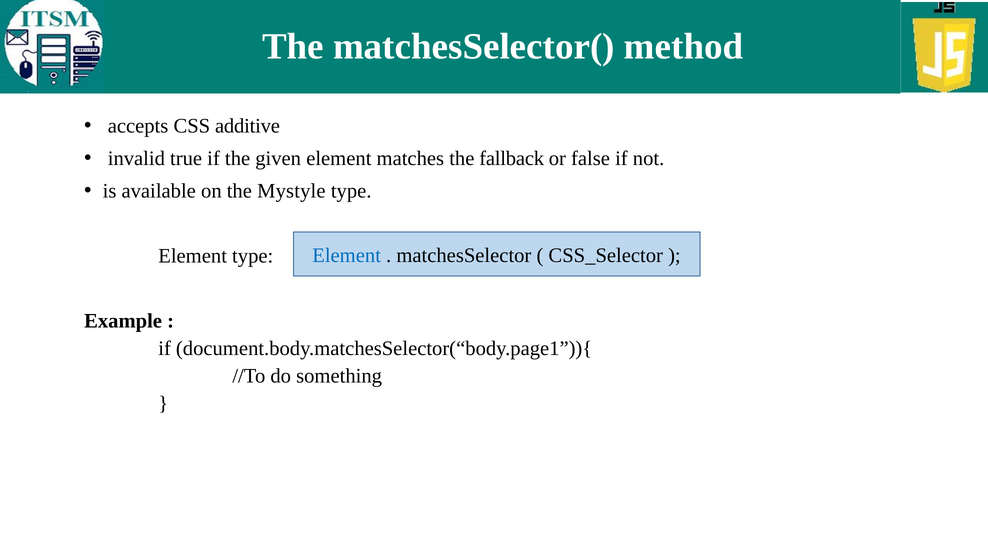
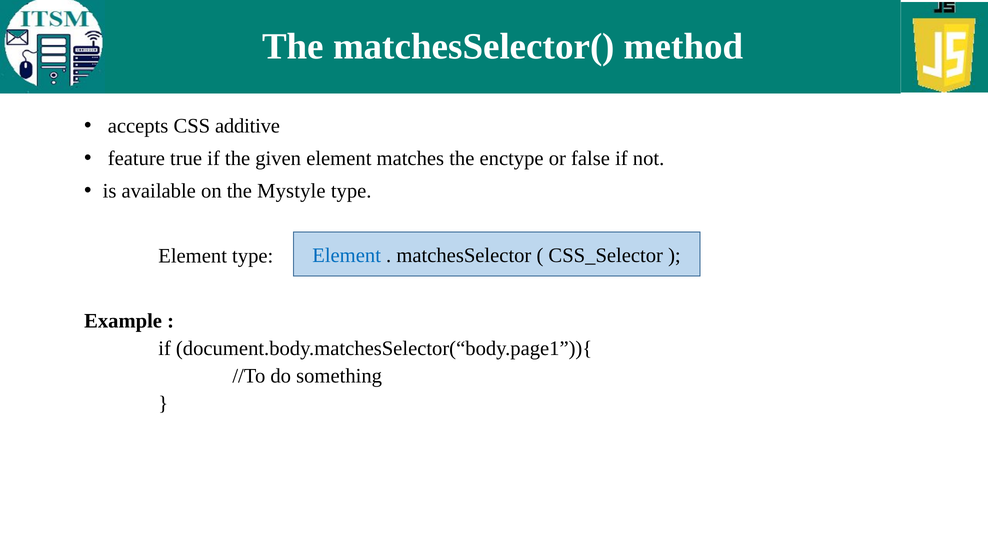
invalid: invalid -> feature
fallback: fallback -> enctype
